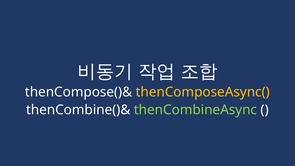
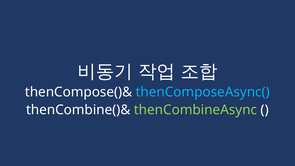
thenComposeAsync( colour: yellow -> light blue
